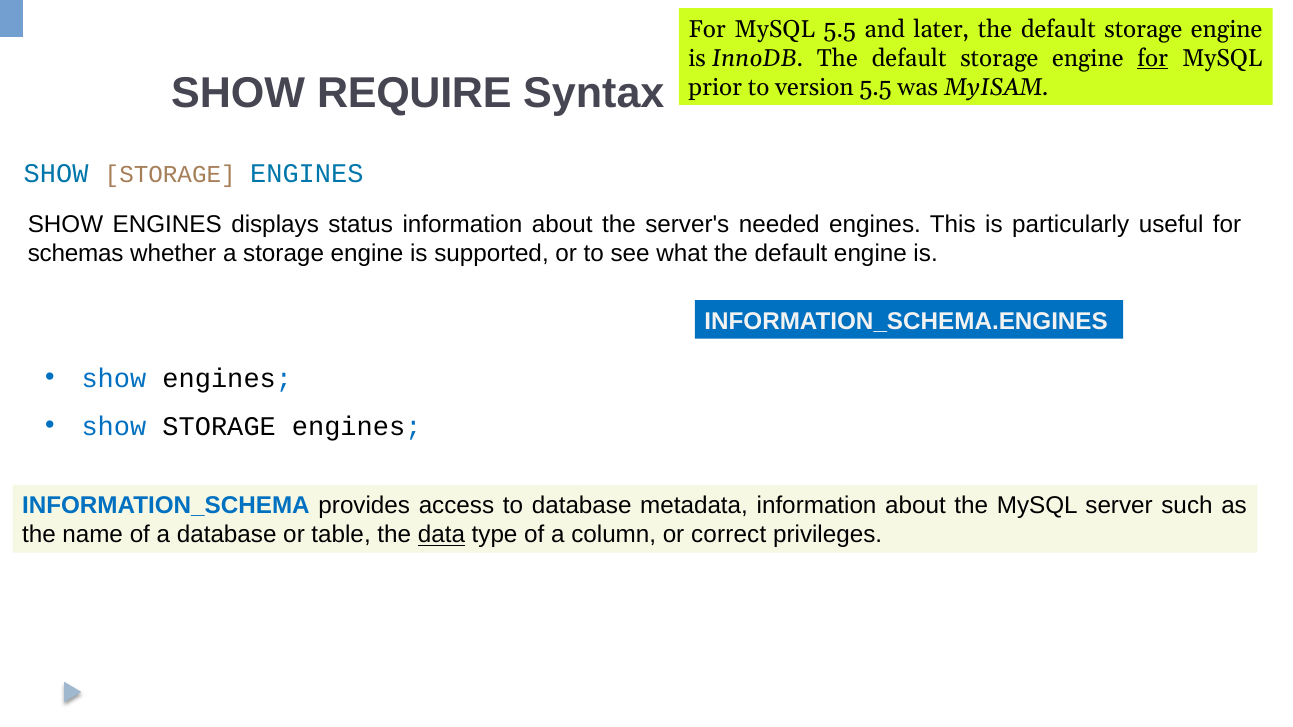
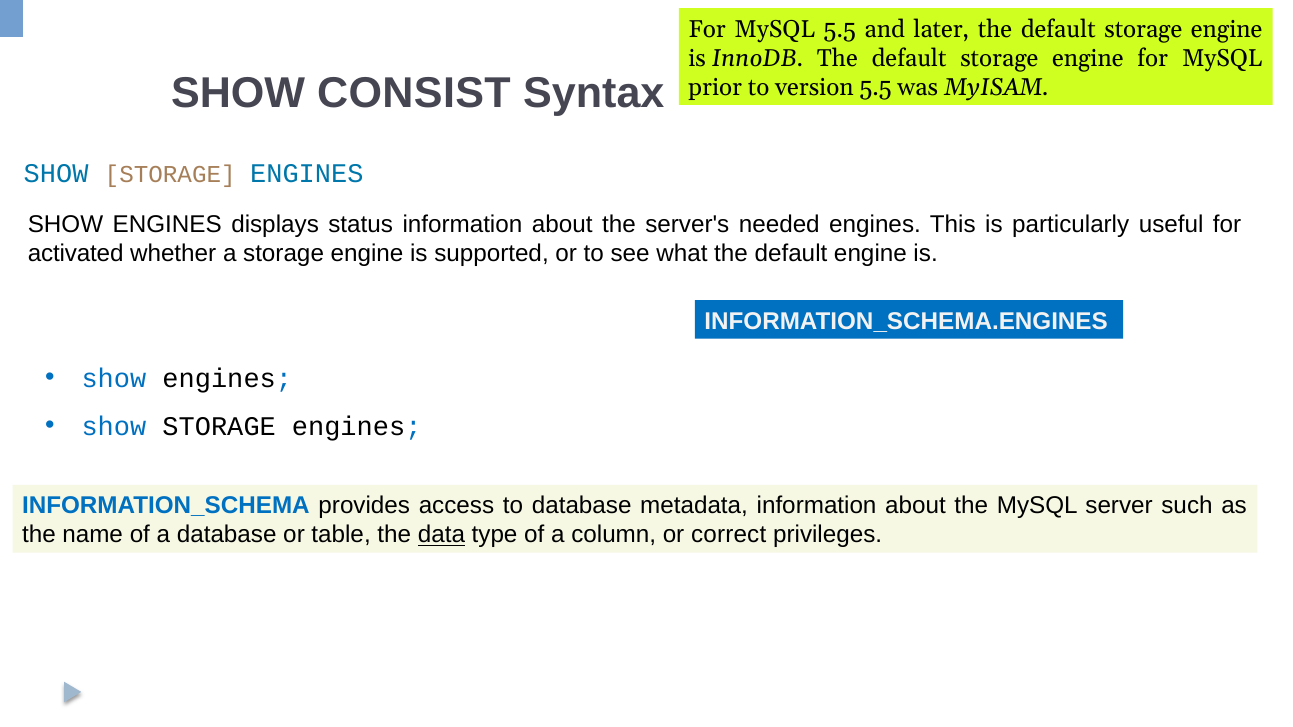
for at (1153, 58) underline: present -> none
REQUIRE: REQUIRE -> CONSIST
schemas: schemas -> activated
